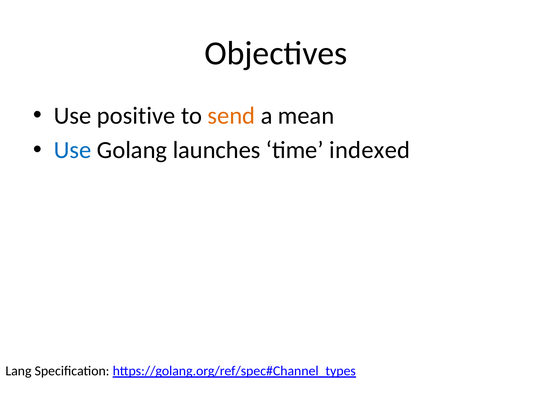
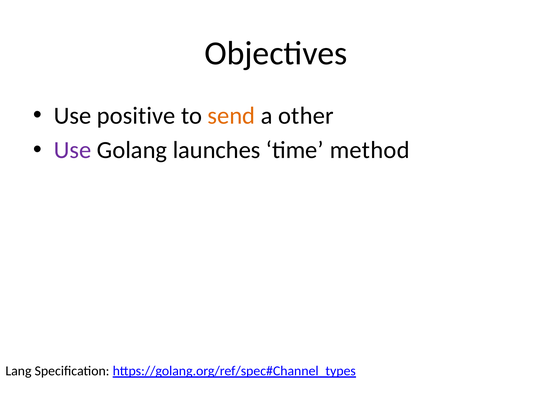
mean: mean -> other
Use at (73, 150) colour: blue -> purple
indexed: indexed -> method
